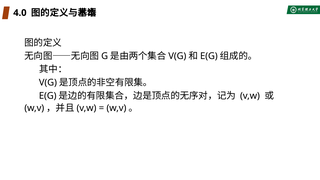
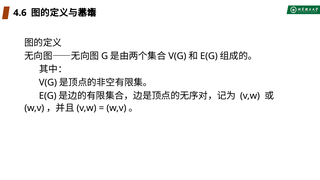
4.0: 4.0 -> 4.6
